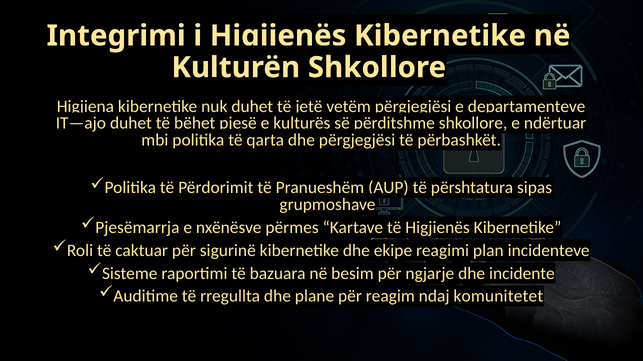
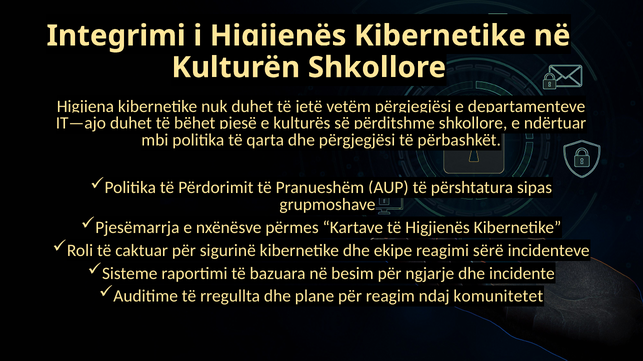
plan: plan -> sërë
